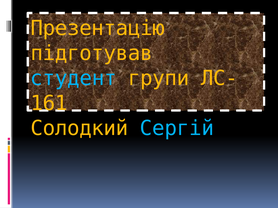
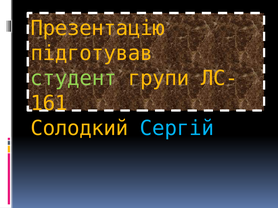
студент colour: light blue -> light green
